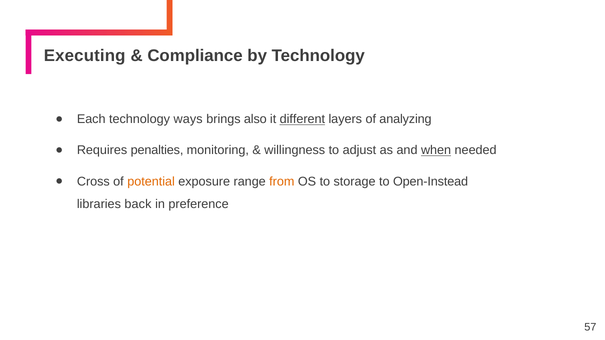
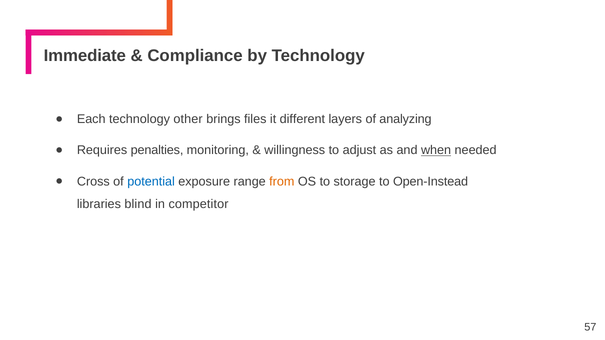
Executing: Executing -> Immediate
ways: ways -> other
also: also -> files
different underline: present -> none
potential colour: orange -> blue
back: back -> blind
preference: preference -> competitor
